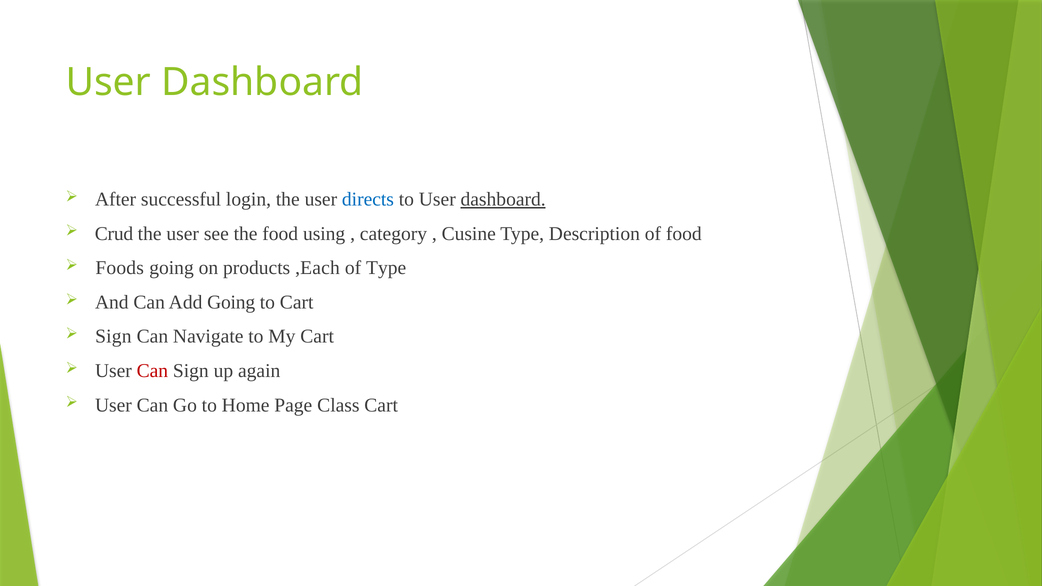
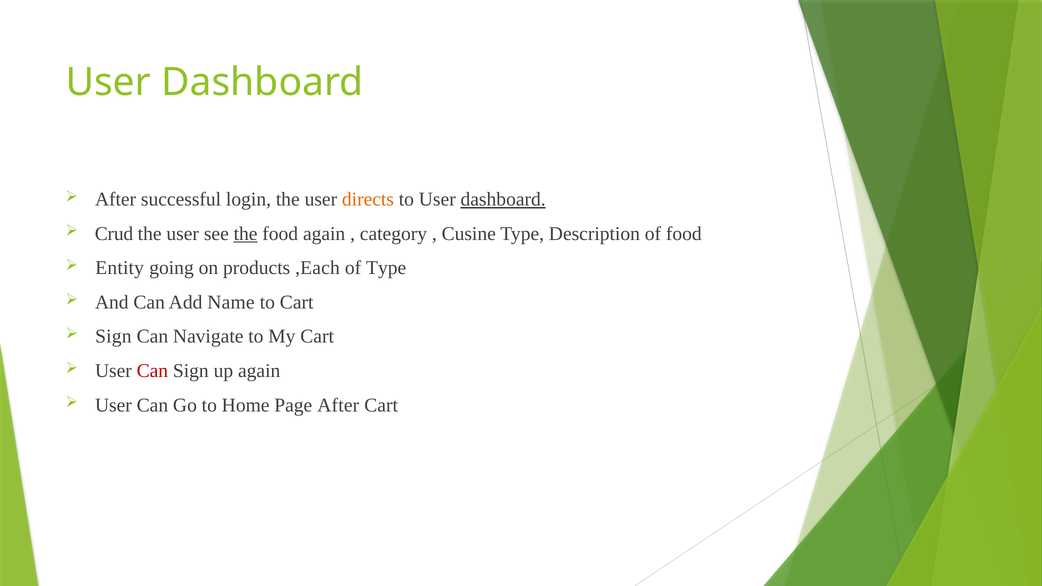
directs colour: blue -> orange
the at (246, 234) underline: none -> present
food using: using -> again
Foods: Foods -> Entity
Add Going: Going -> Name
Page Class: Class -> After
